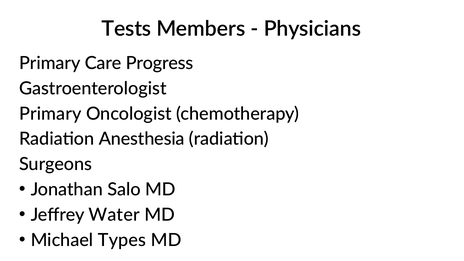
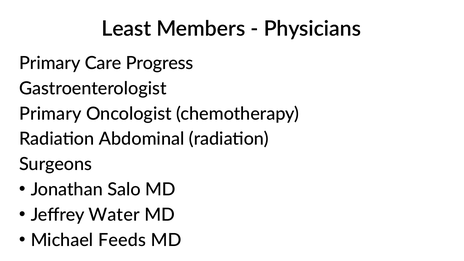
Tests: Tests -> Least
Anesthesia: Anesthesia -> Abdominal
Types: Types -> Feeds
